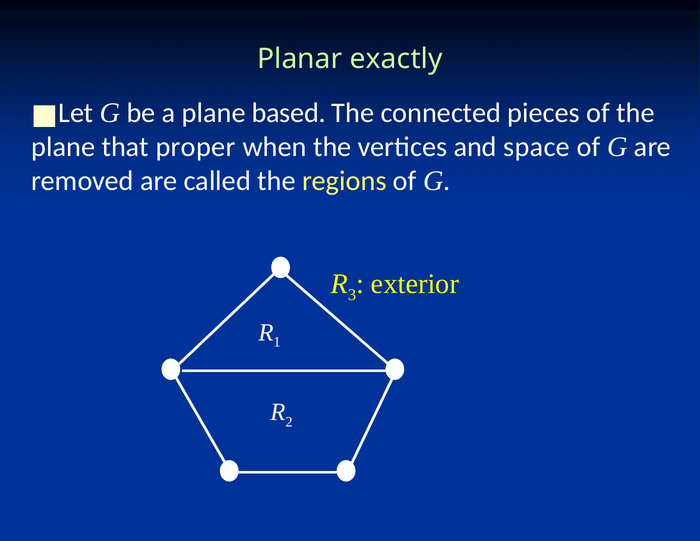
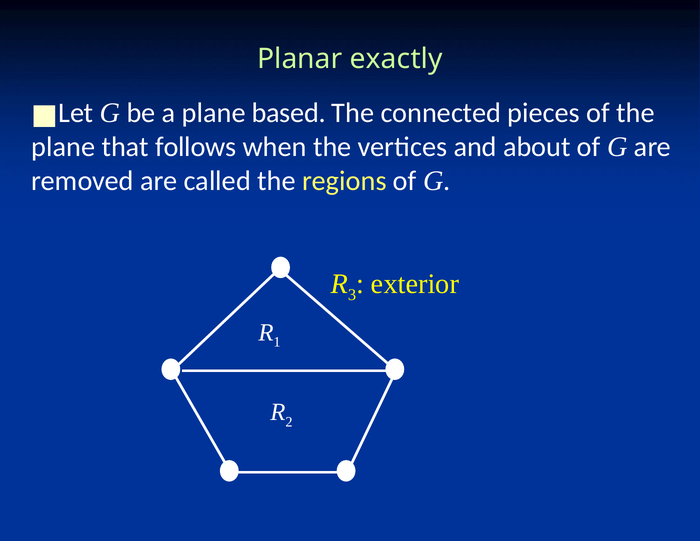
proper: proper -> follows
space: space -> about
